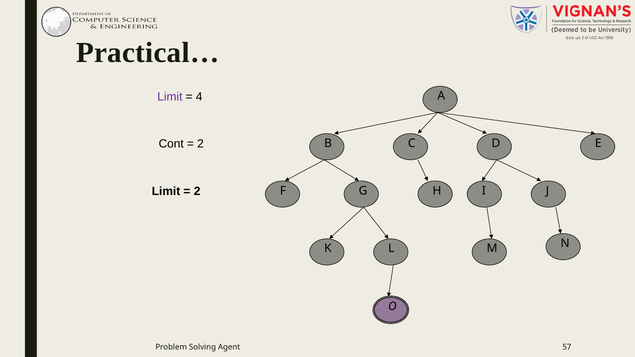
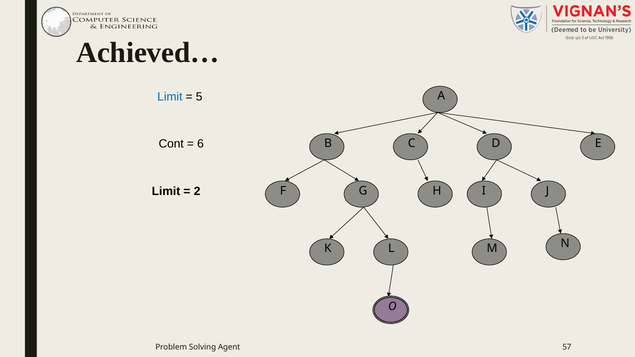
Practical…: Practical… -> Achieved…
Limit at (170, 97) colour: purple -> blue
4: 4 -> 5
2 at (200, 144): 2 -> 6
